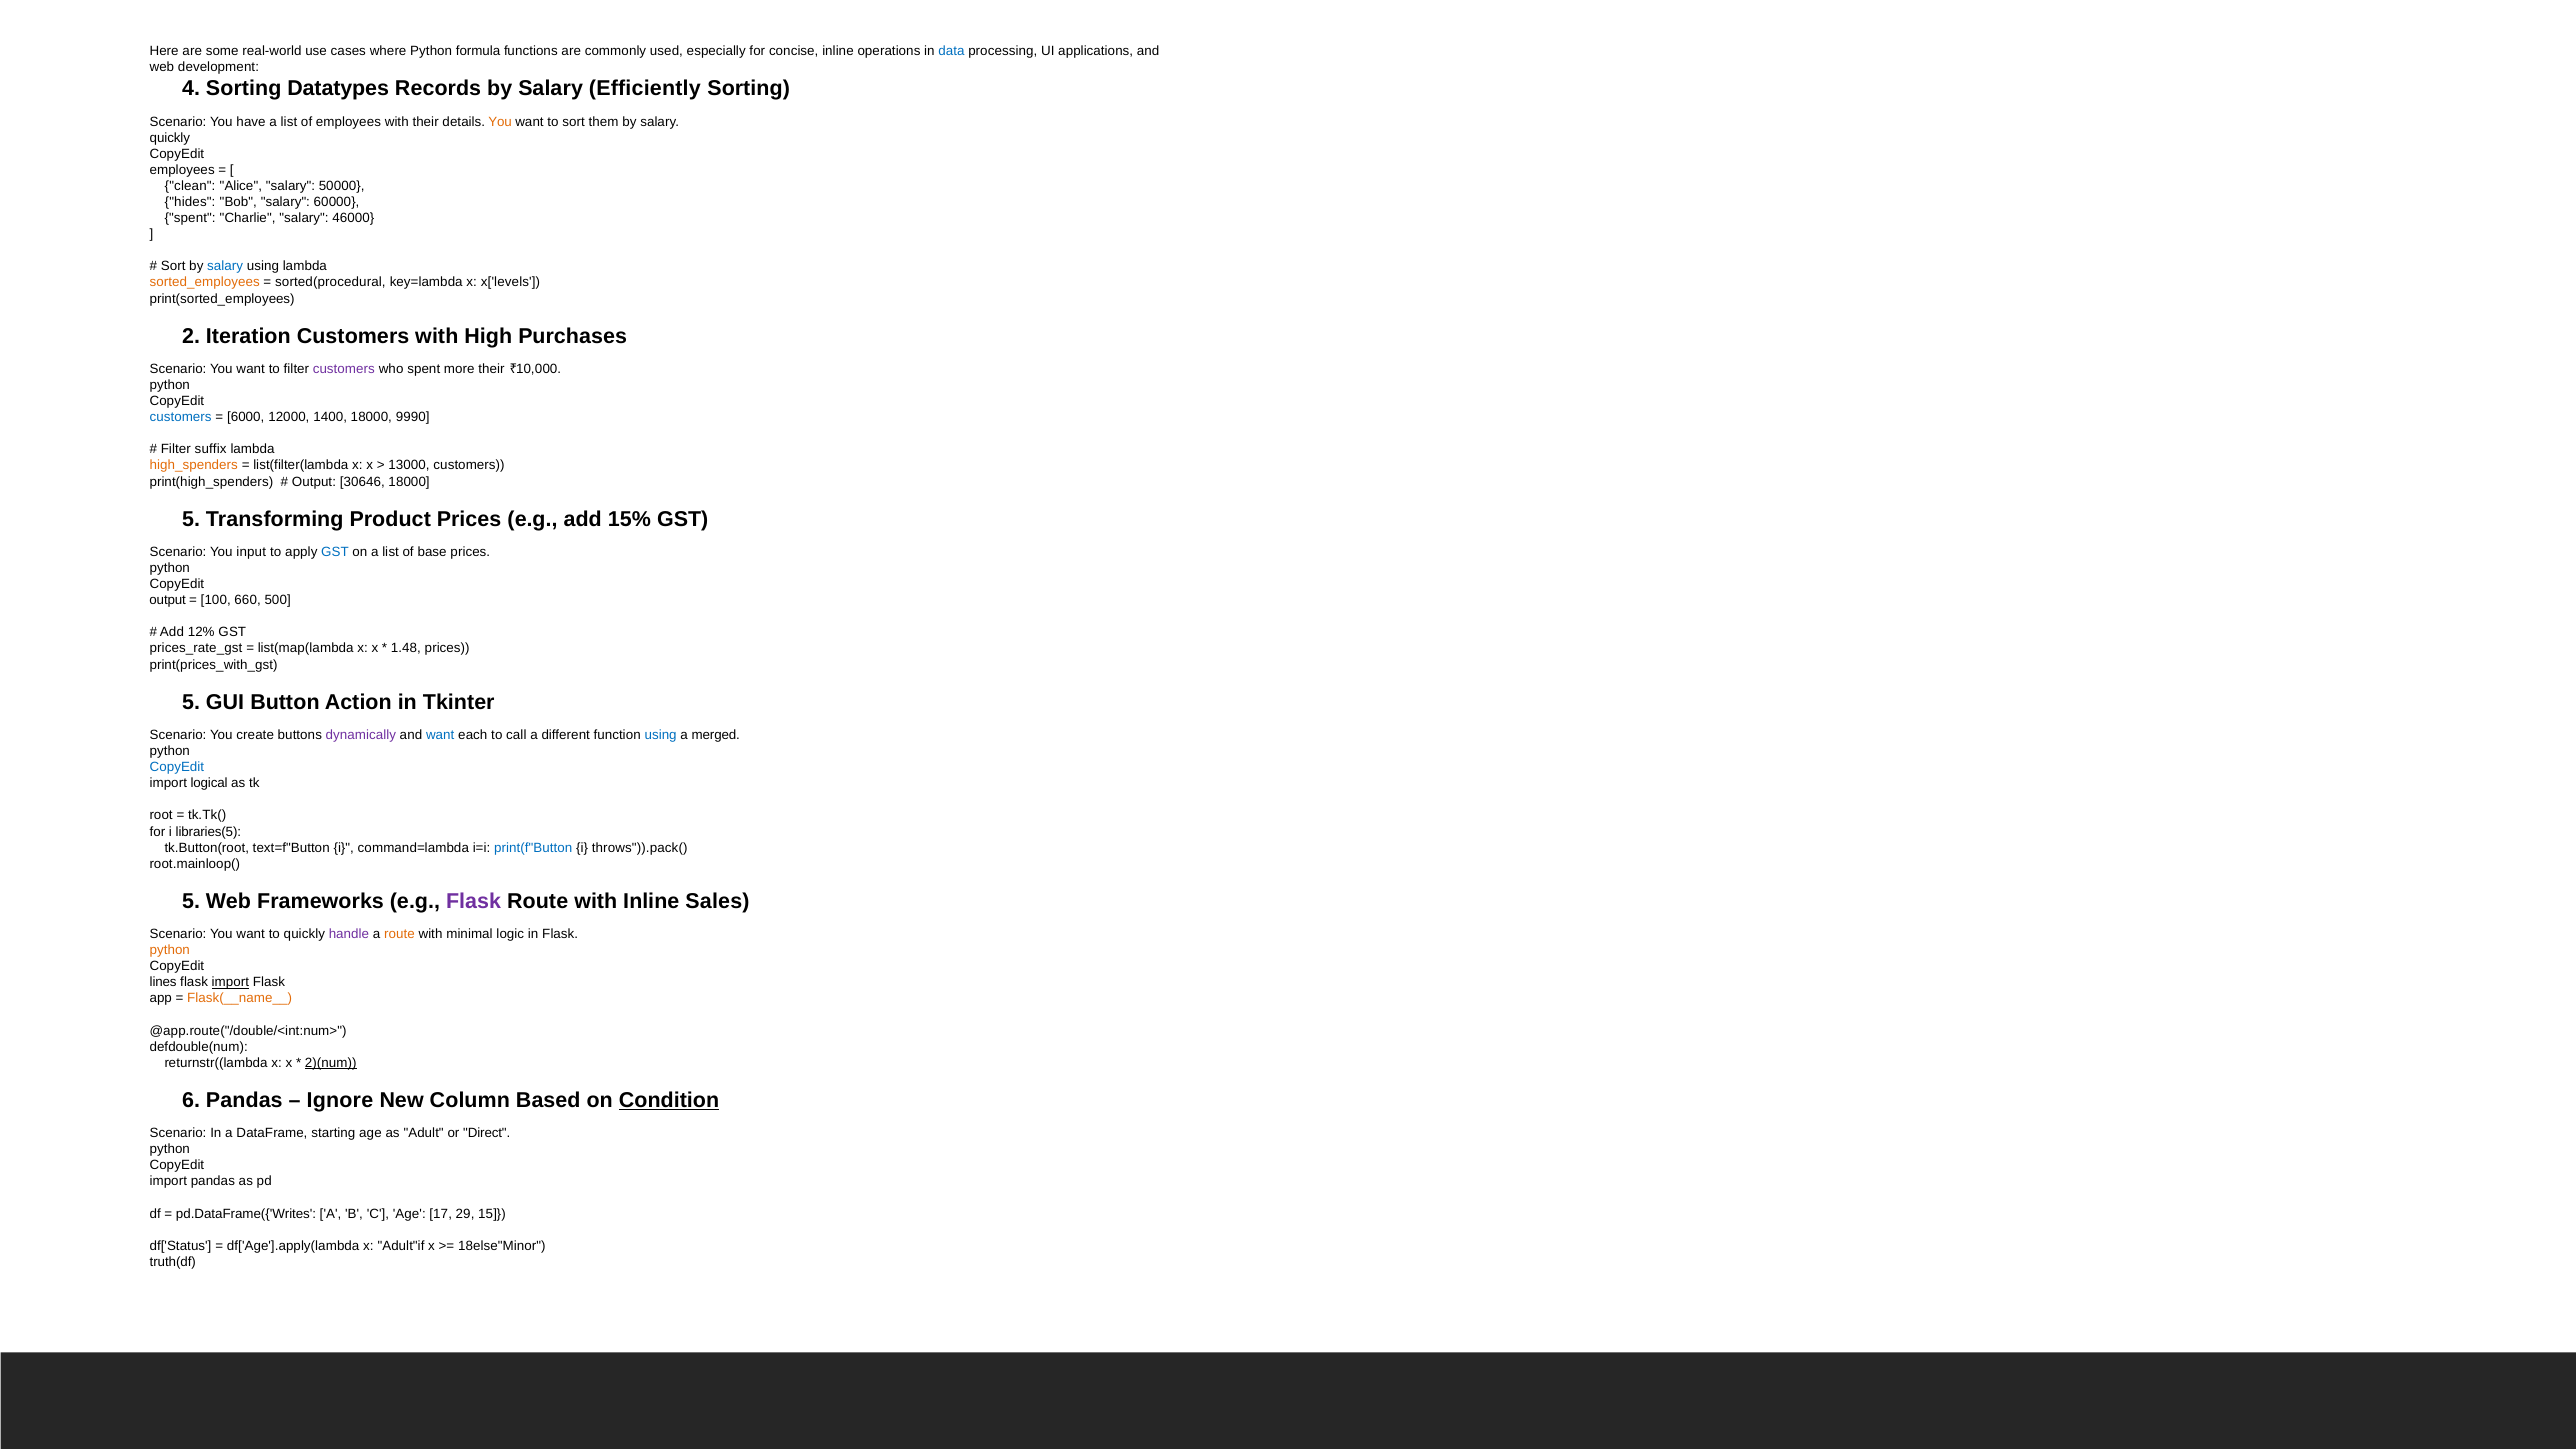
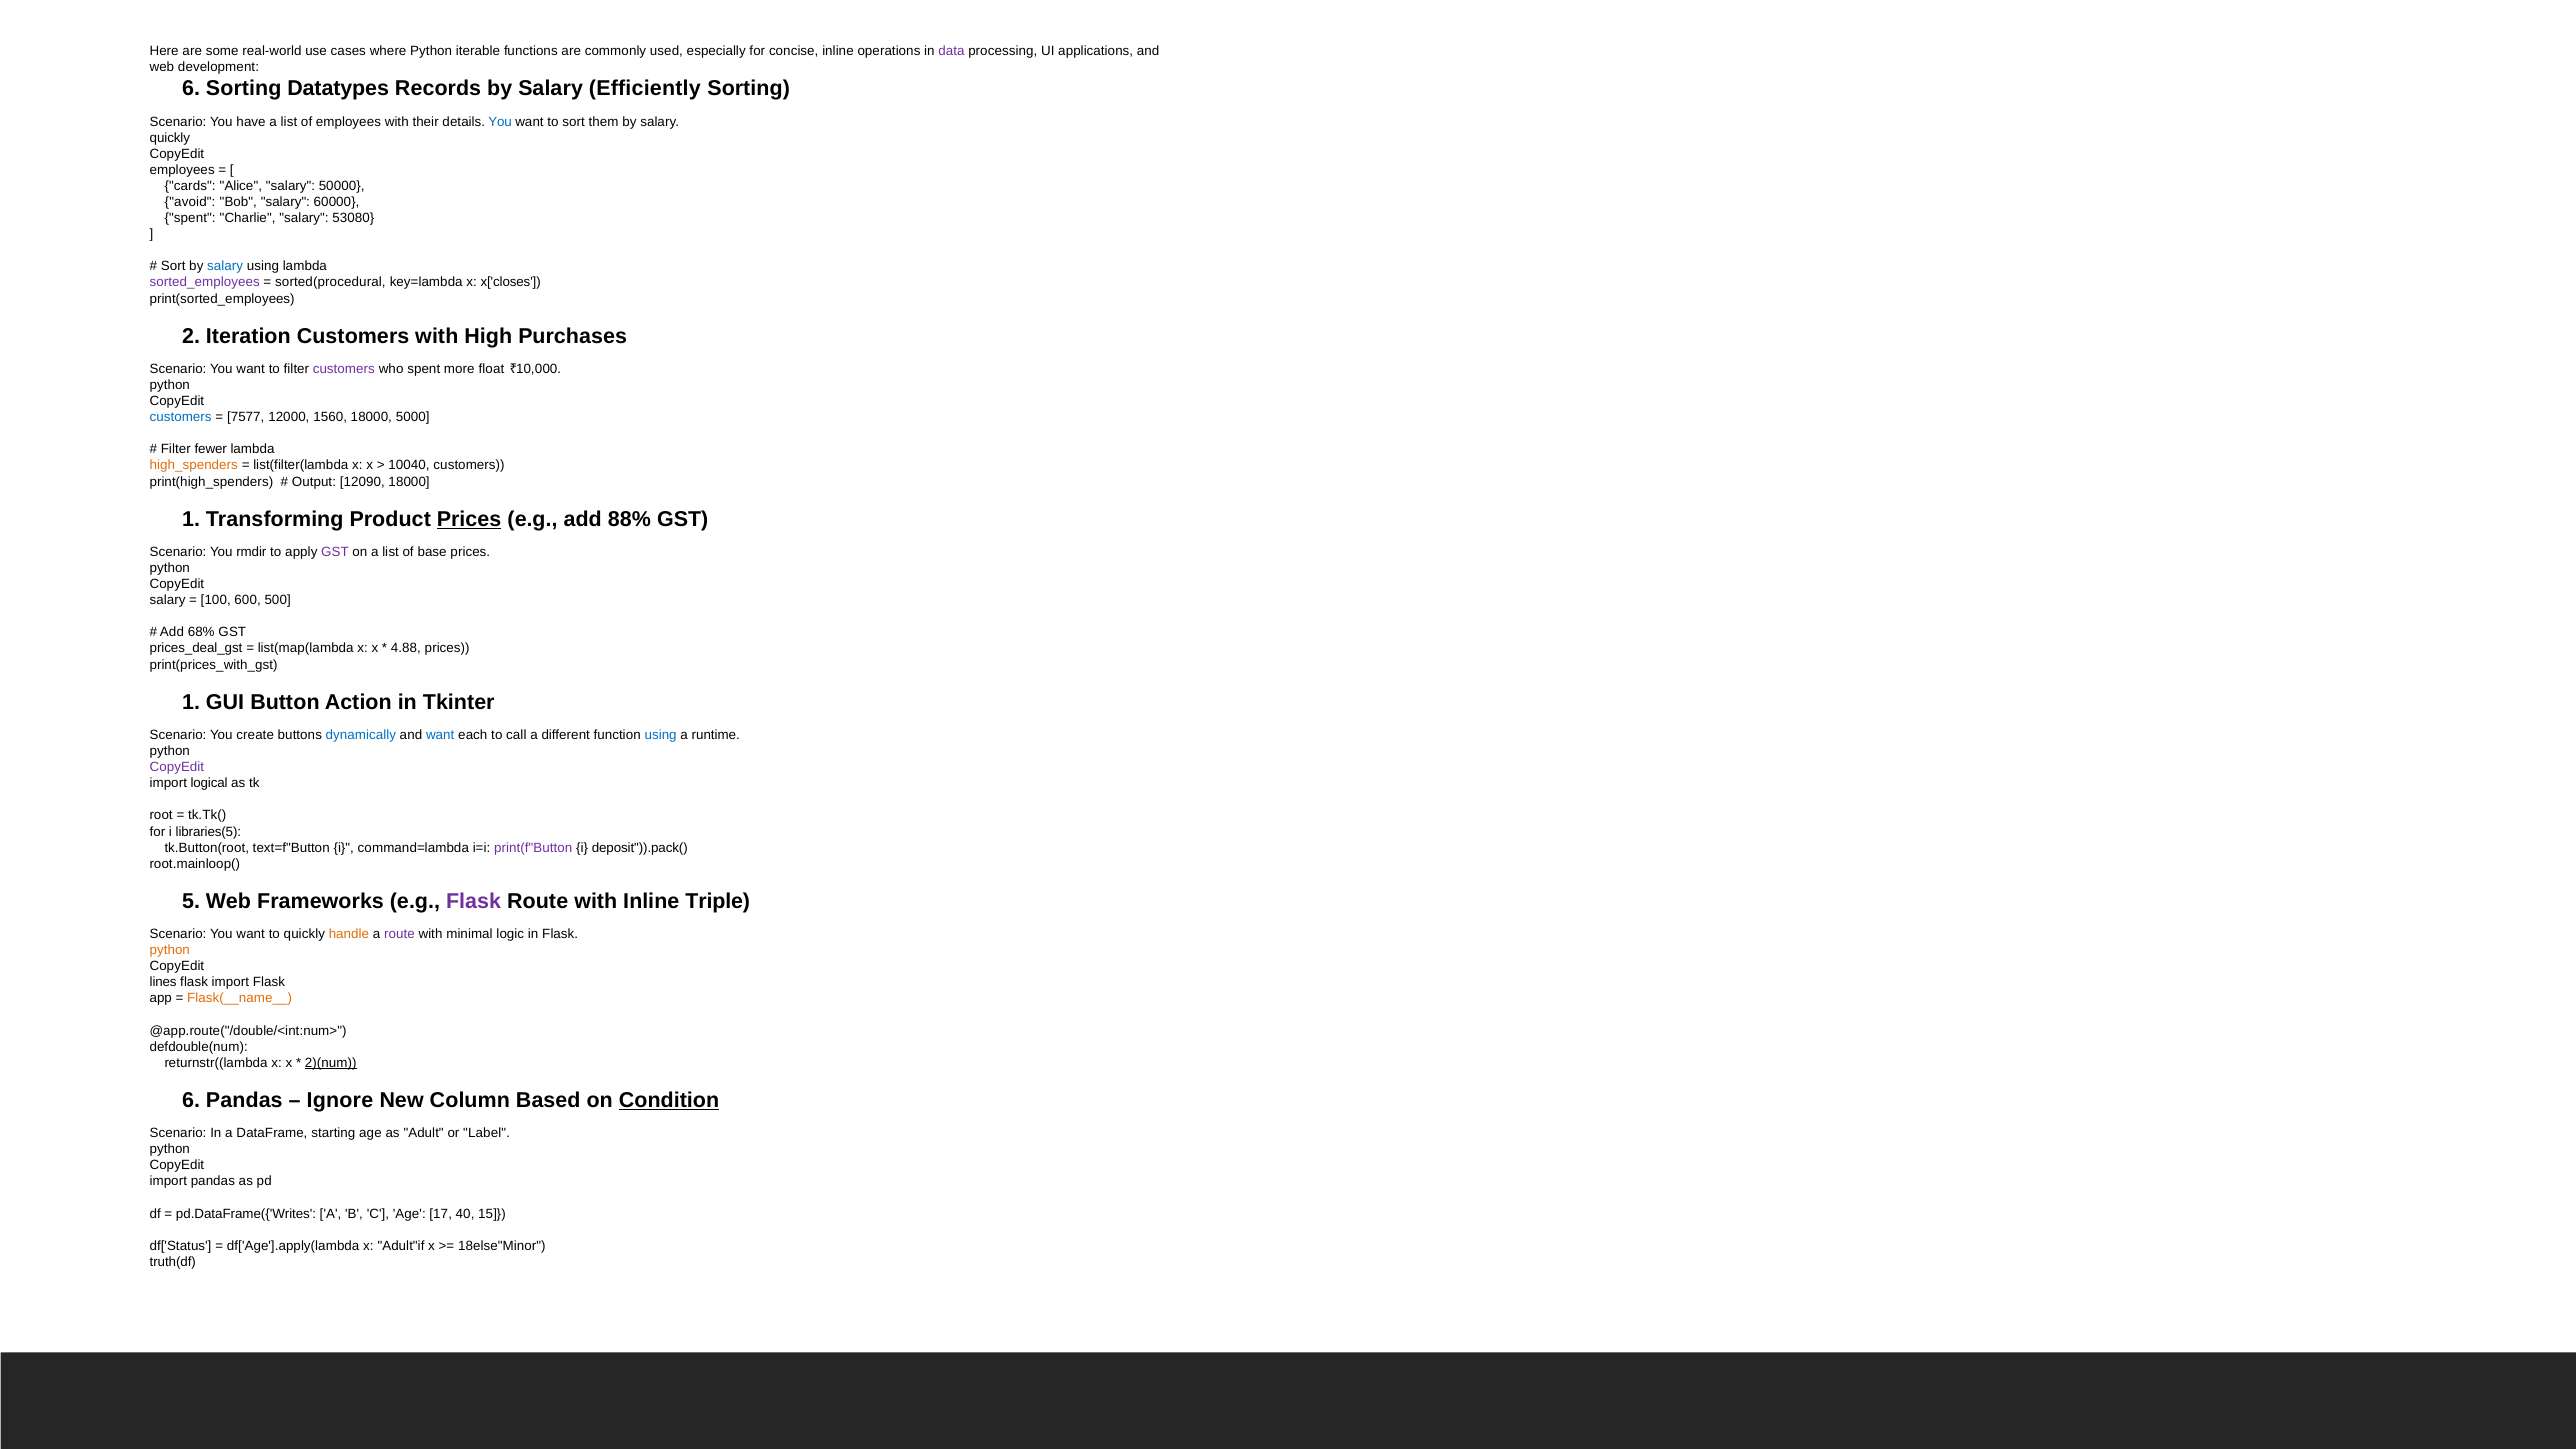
formula: formula -> iterable
data colour: blue -> purple
4 at (191, 89): 4 -> 6
You at (500, 122) colour: orange -> blue
clean: clean -> cards
hides: hides -> avoid
46000: 46000 -> 53080
sorted_employees colour: orange -> purple
x['levels: x['levels -> x['closes
more their: their -> float
6000: 6000 -> 7577
1400: 1400 -> 1560
9990: 9990 -> 5000
suffix: suffix -> fewer
13000: 13000 -> 10040
30646: 30646 -> 12090
5 at (191, 519): 5 -> 1
Prices at (469, 519) underline: none -> present
15%: 15% -> 88%
input: input -> rmdir
GST at (335, 552) colour: blue -> purple
output at (168, 600): output -> salary
660: 660 -> 600
12%: 12% -> 68%
prices_rate_gst: prices_rate_gst -> prices_deal_gst
1.48: 1.48 -> 4.88
5 at (191, 702): 5 -> 1
dynamically colour: purple -> blue
merged: merged -> runtime
CopyEdit at (177, 767) colour: blue -> purple
print(f"Button colour: blue -> purple
throws")).pack(: throws")).pack( -> deposit")).pack(
Sales: Sales -> Triple
handle colour: purple -> orange
route at (399, 934) colour: orange -> purple
import at (230, 982) underline: present -> none
Direct: Direct -> Label
29: 29 -> 40
